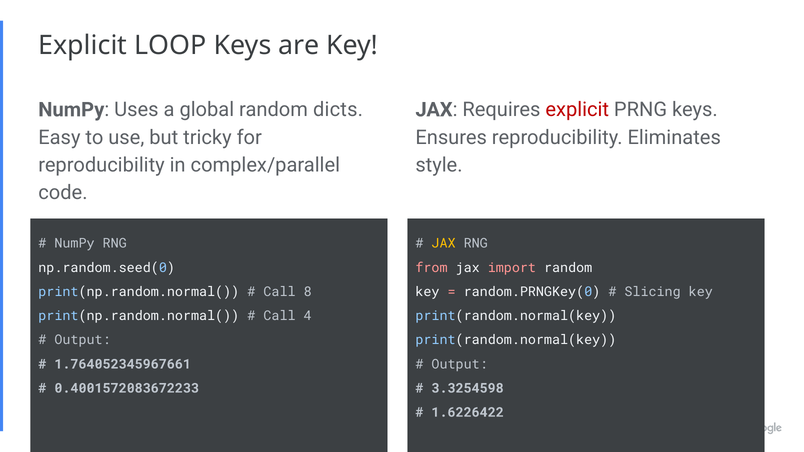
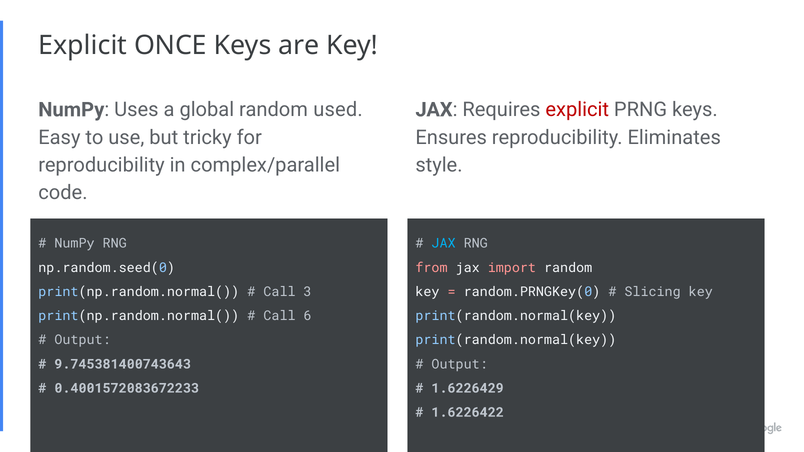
LOOP: LOOP -> ONCE
dicts: dicts -> used
JAX at (444, 244) colour: yellow -> light blue
8: 8 -> 3
4: 4 -> 6
1.764052345967661: 1.764052345967661 -> 9.745381400743643
3.3254598: 3.3254598 -> 1.6226429
